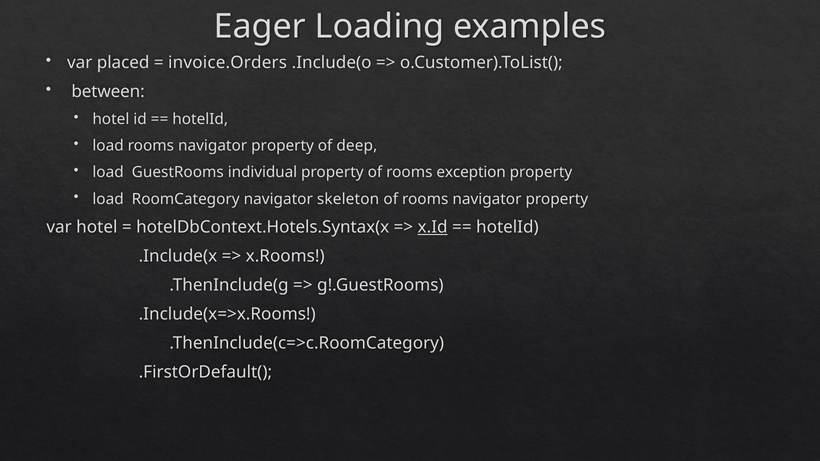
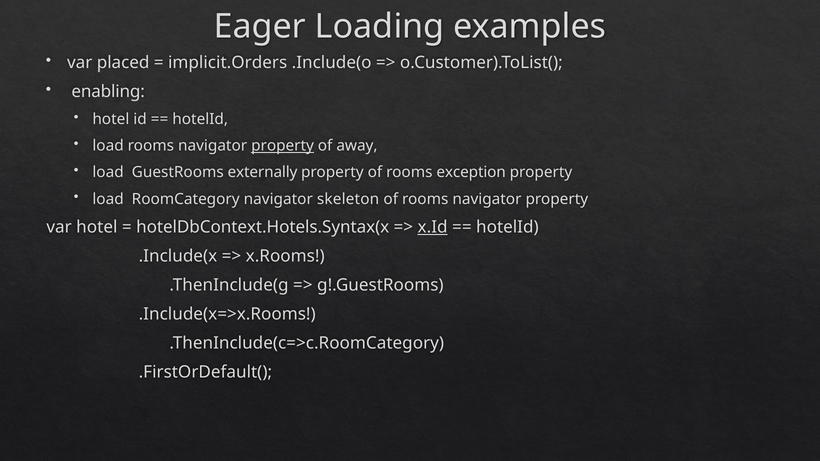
invoice.Orders: invoice.Orders -> implicit.Orders
between: between -> enabling
property at (283, 146) underline: none -> present
deep: deep -> away
individual: individual -> externally
